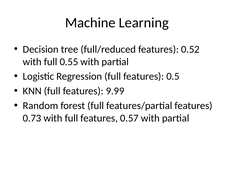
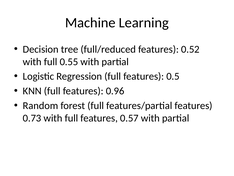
9.99: 9.99 -> 0.96
